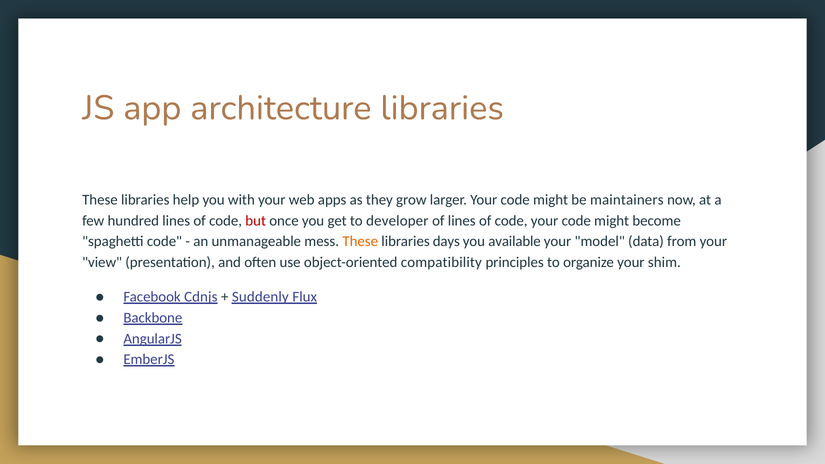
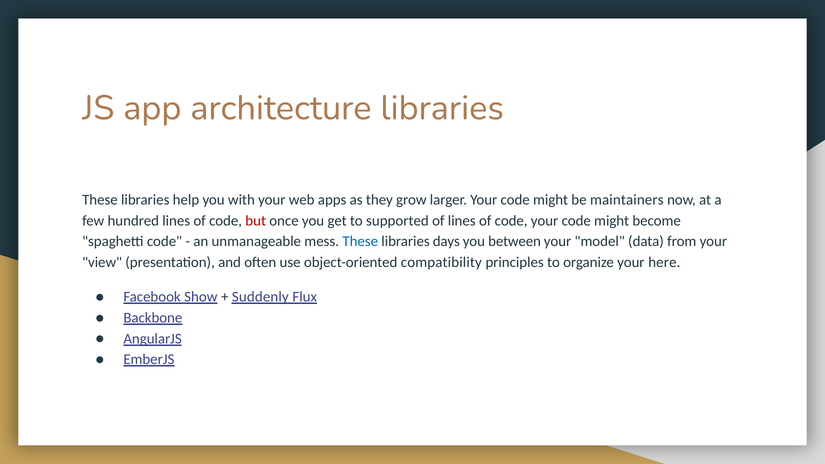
developer: developer -> supported
These at (360, 242) colour: orange -> blue
available: available -> between
shim: shim -> here
Cdnjs: Cdnjs -> Show
